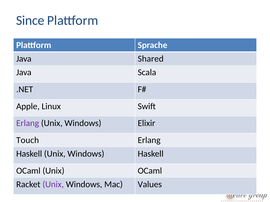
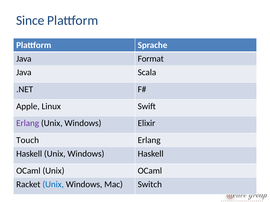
Shared: Shared -> Format
Unix at (53, 185) colour: purple -> blue
Values: Values -> Switch
